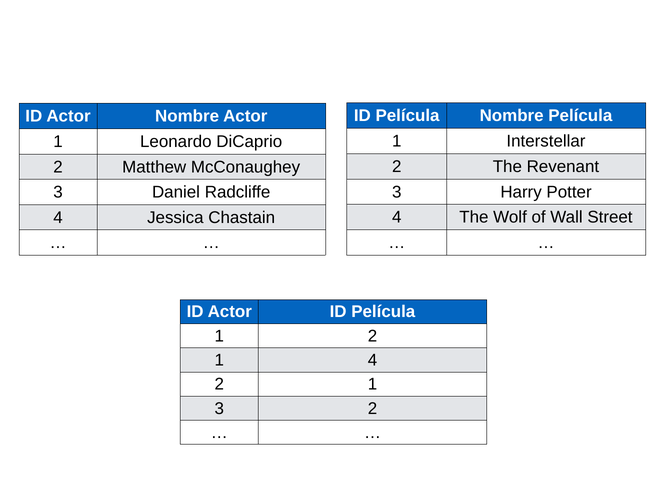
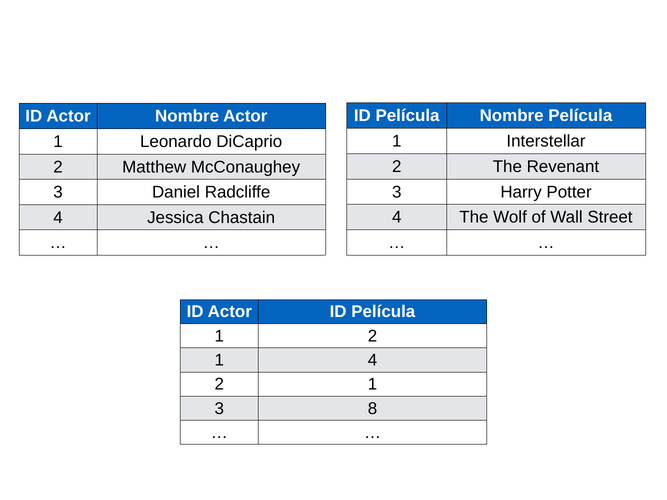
3 2: 2 -> 8
